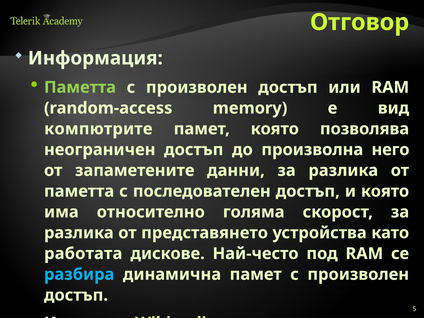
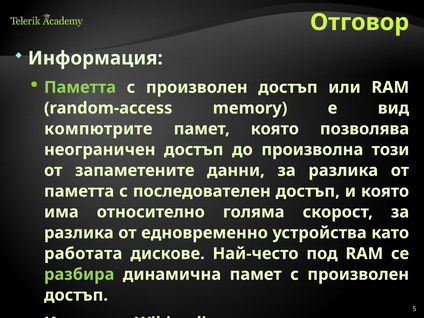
него: него -> този
представянето: представянето -> едновременно
разбира colour: light blue -> light green
